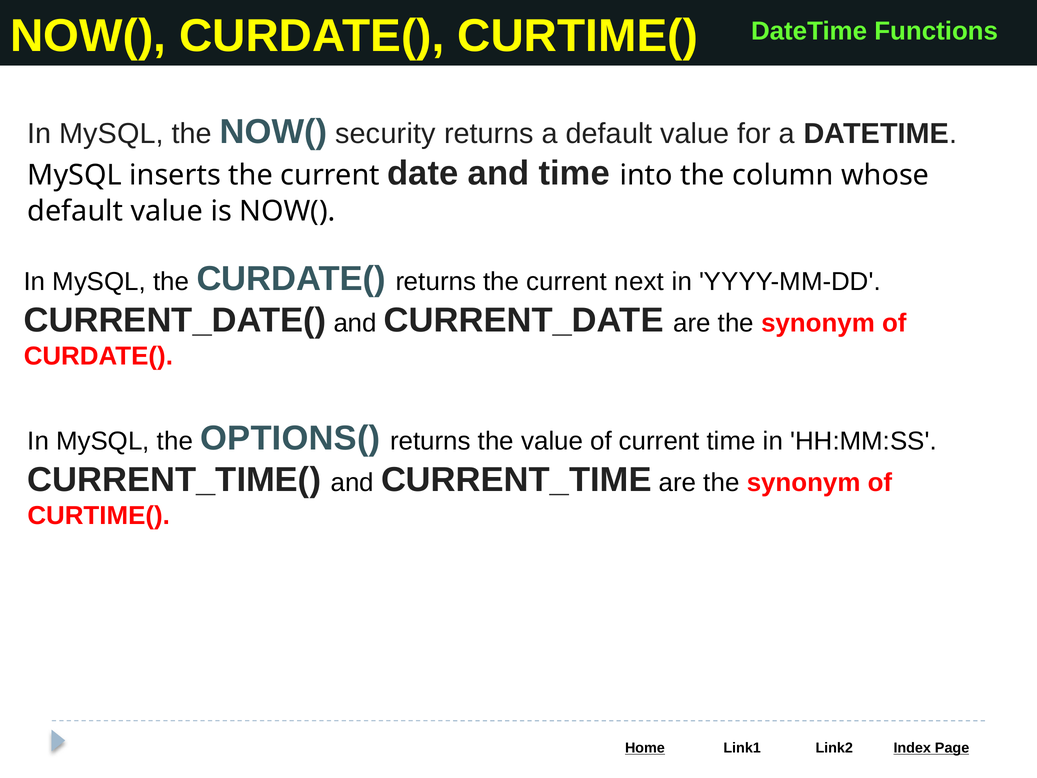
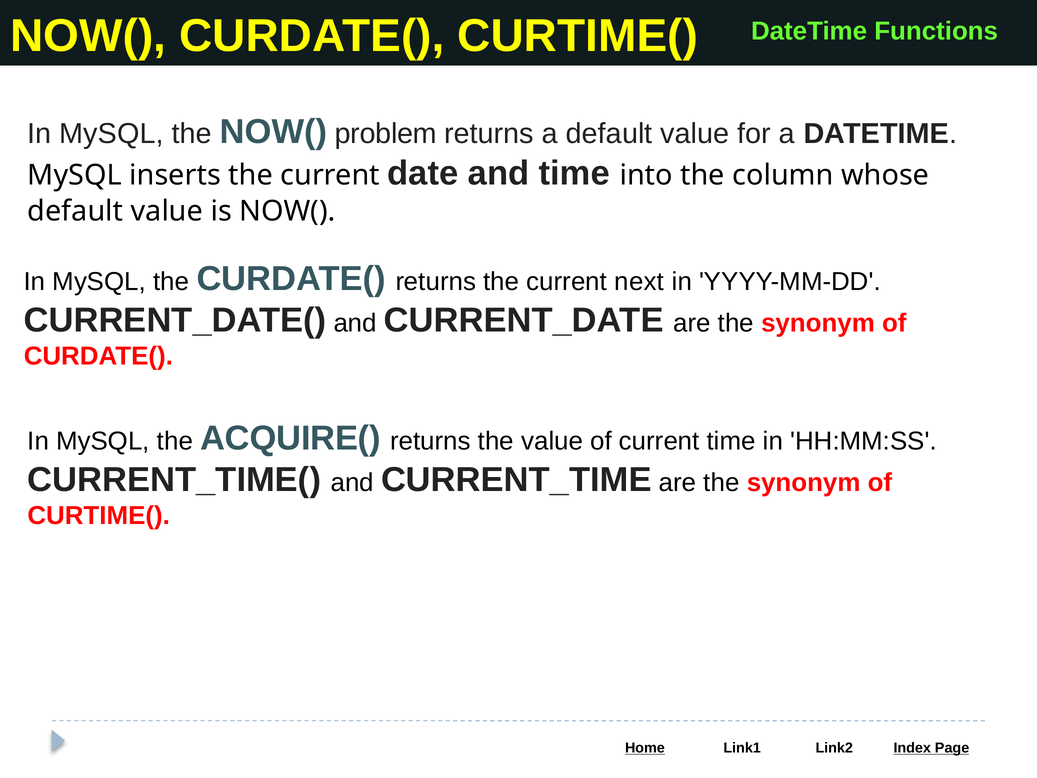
security: security -> problem
OPTIONS(: OPTIONS( -> ACQUIRE(
